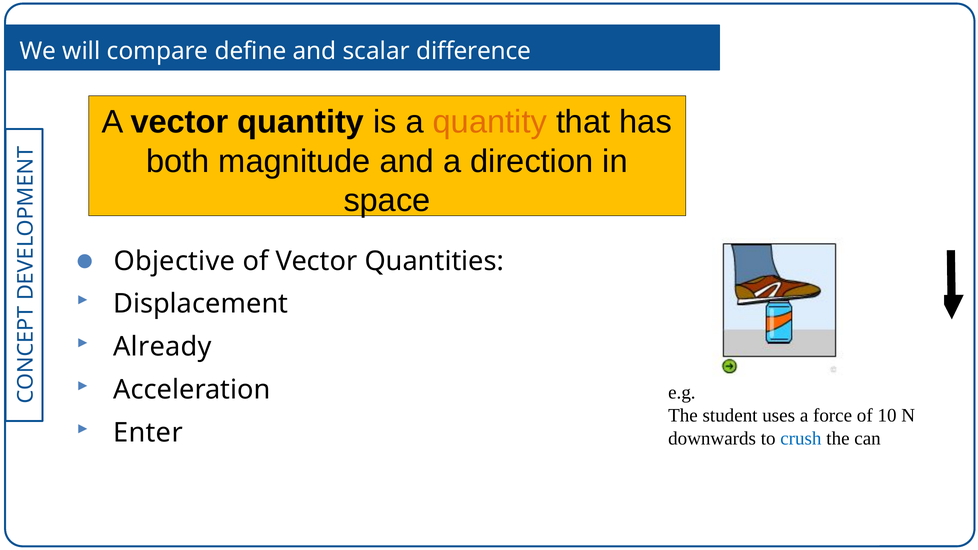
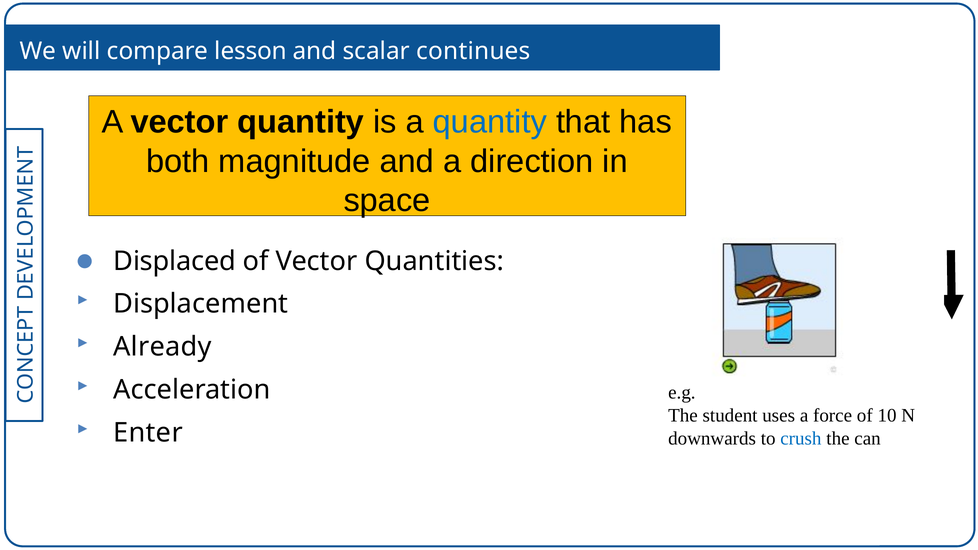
define: define -> lesson
difference: difference -> continues
quantity at (490, 122) colour: orange -> blue
Objective: Objective -> Displaced
